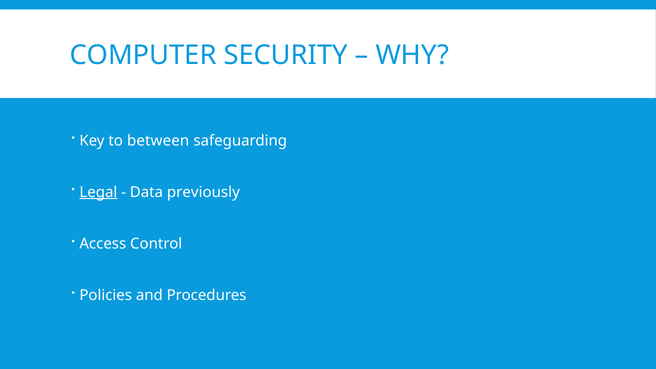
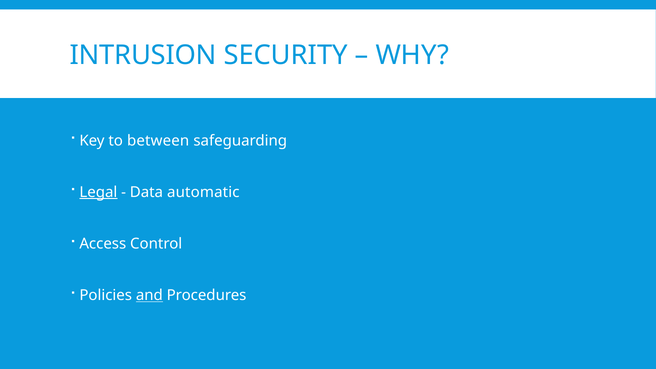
COMPUTER: COMPUTER -> INTRUSION
previously: previously -> automatic
and underline: none -> present
